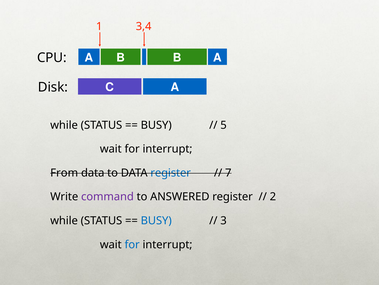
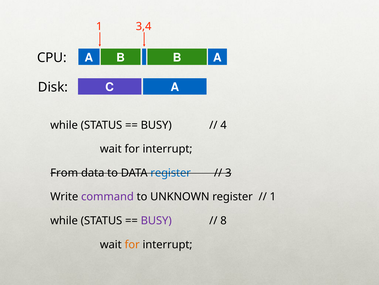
5: 5 -> 4
7: 7 -> 3
ANSWERED: ANSWERED -> UNKNOWN
2 at (273, 196): 2 -> 1
BUSY at (156, 220) colour: blue -> purple
3: 3 -> 8
for at (132, 244) colour: blue -> orange
